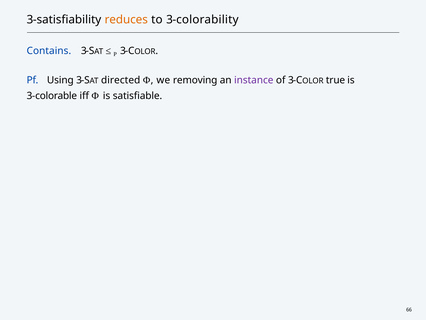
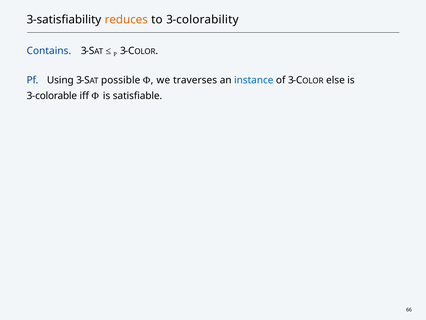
directed: directed -> possible
removing: removing -> traverses
instance colour: purple -> blue
true: true -> else
